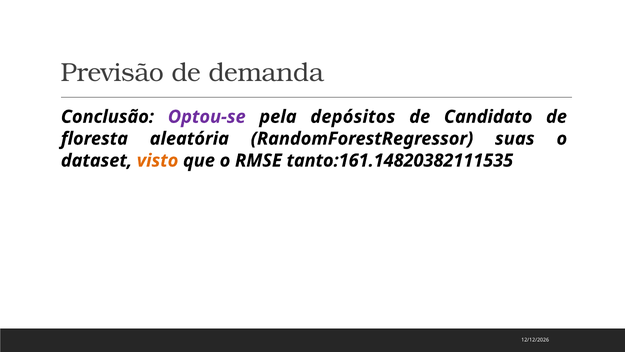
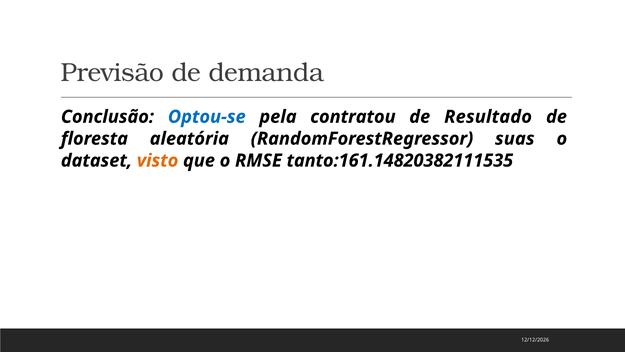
Optou-se colour: purple -> blue
depósitos: depósitos -> contratou
Candidato: Candidato -> Resultado
